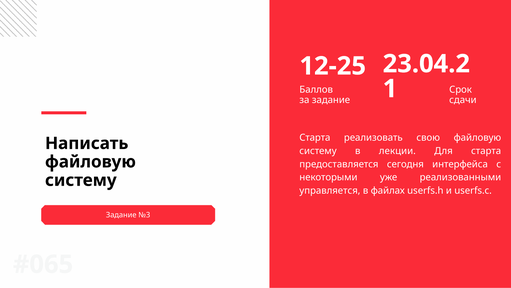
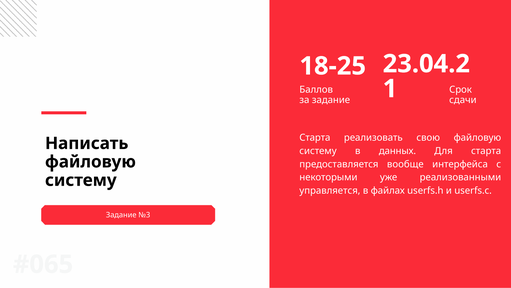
12-25: 12-25 -> 18-25
лекции: лекции -> данных
сегодня: сегодня -> вообще
